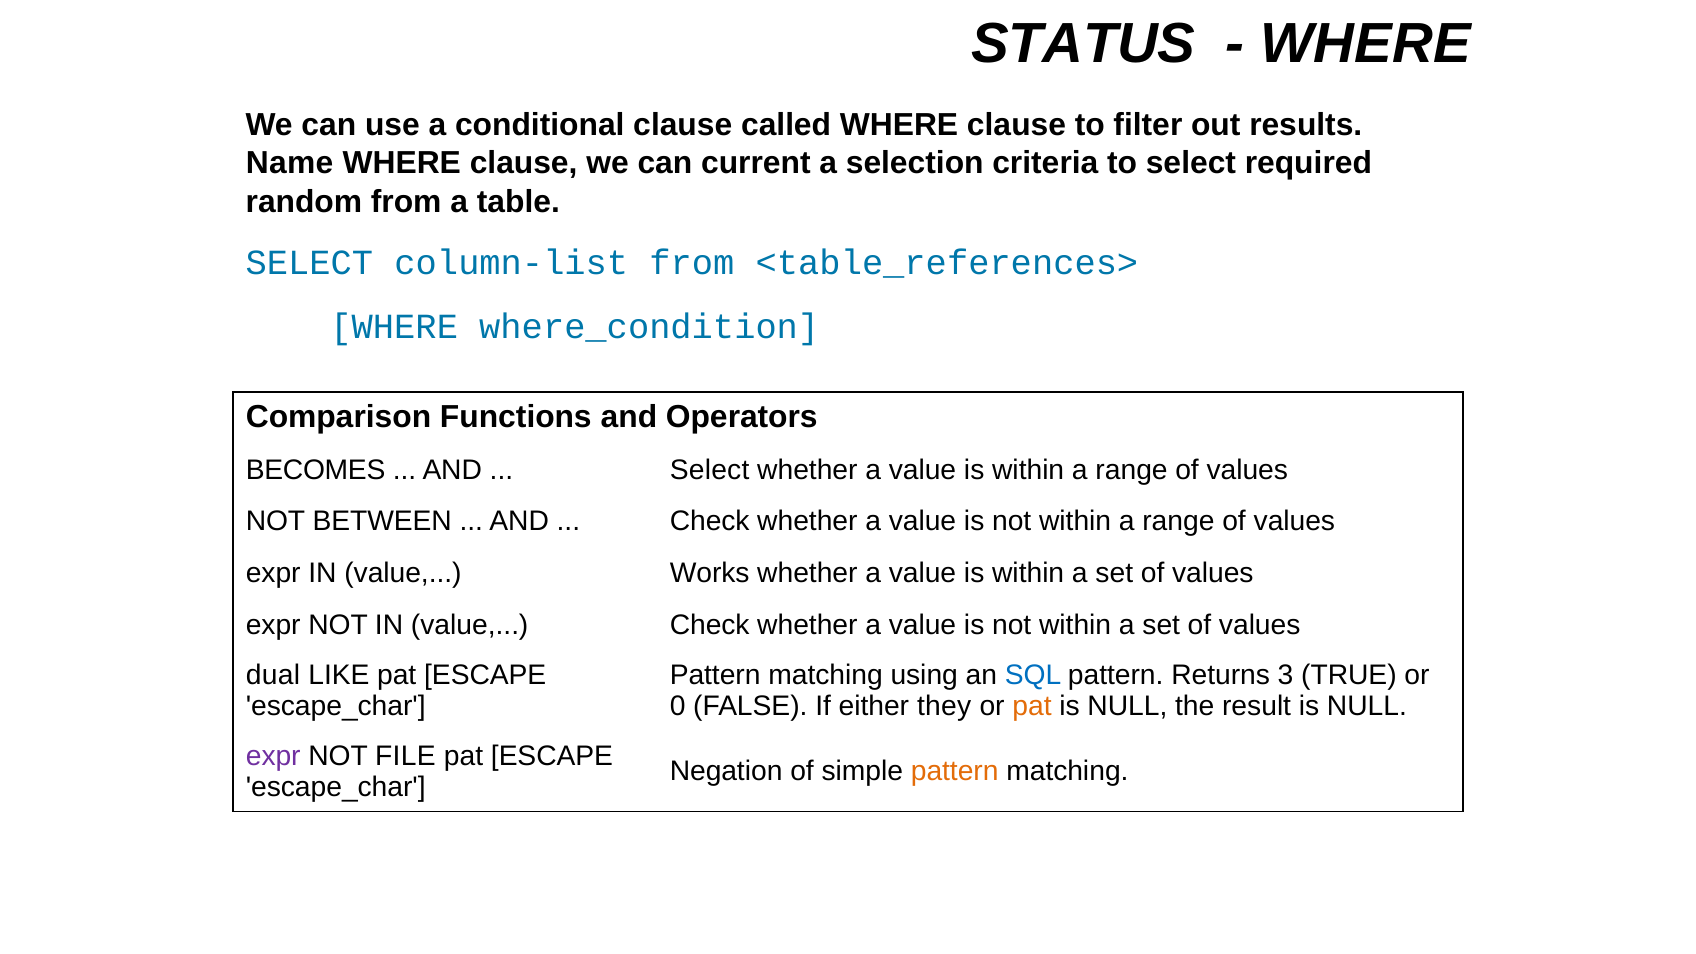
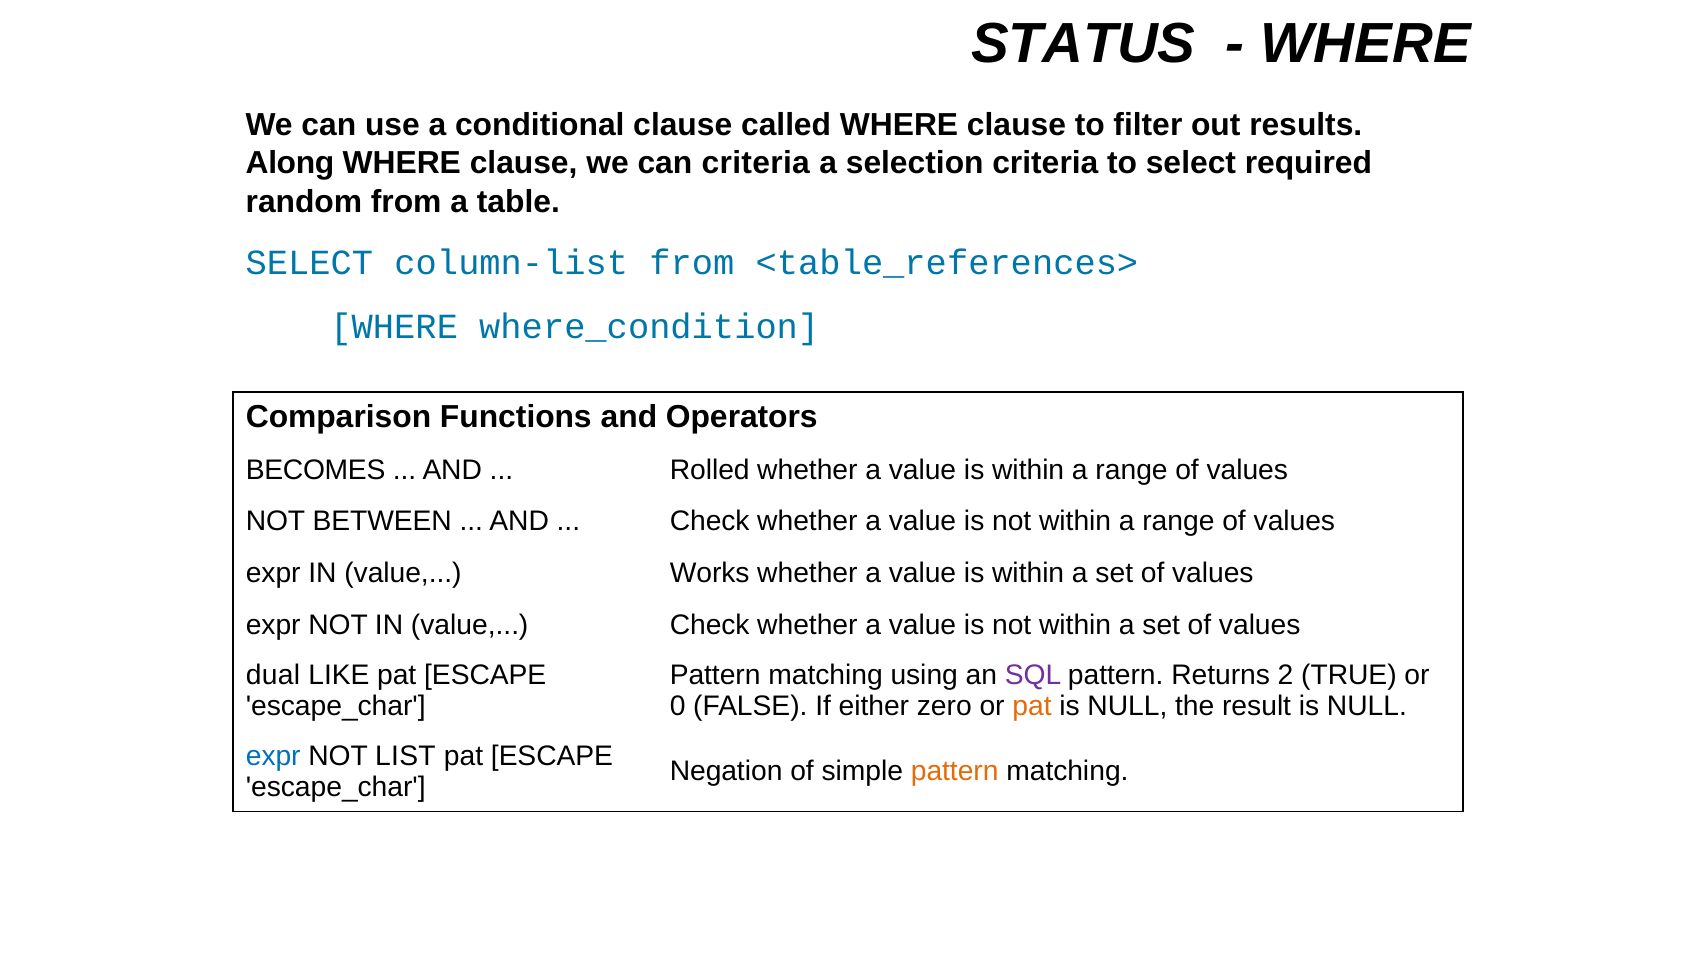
Name: Name -> Along
can current: current -> criteria
Select at (710, 470): Select -> Rolled
SQL colour: blue -> purple
3: 3 -> 2
they: they -> zero
expr at (273, 756) colour: purple -> blue
FILE: FILE -> LIST
